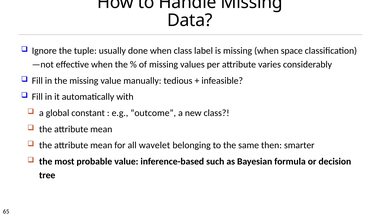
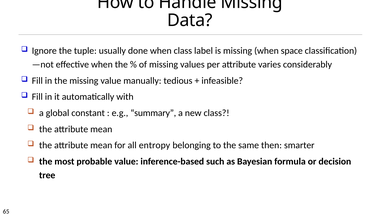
outcome: outcome -> summary
wavelet: wavelet -> entropy
